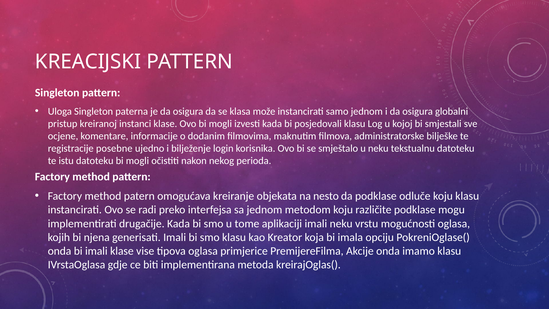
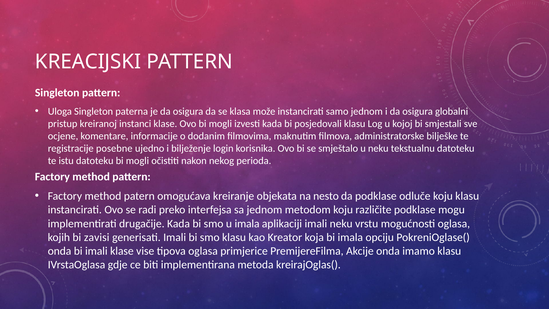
u tome: tome -> imala
njena: njena -> zavisi
